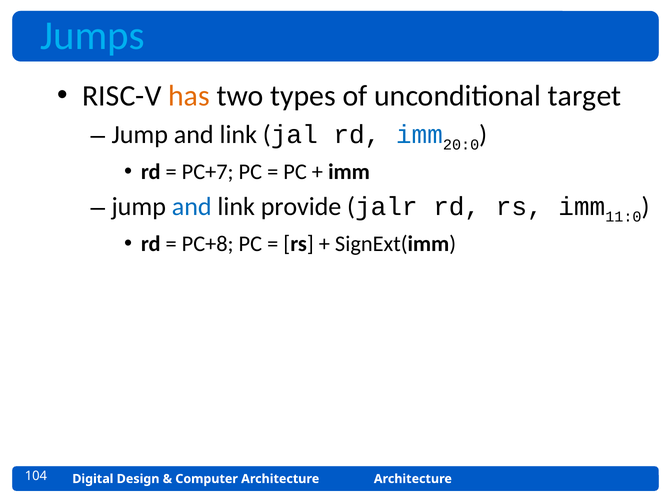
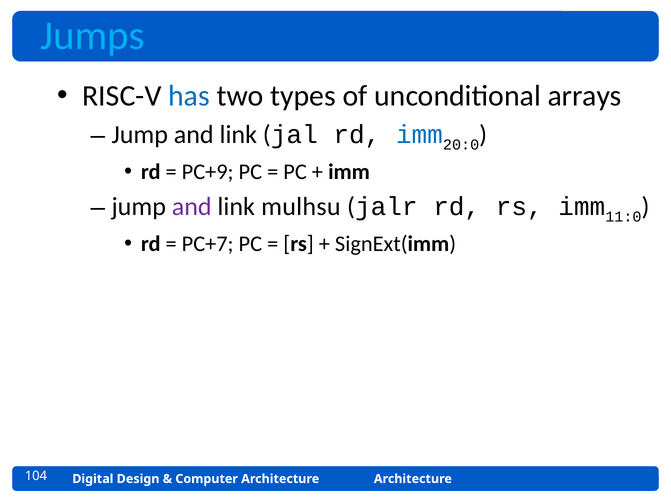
has colour: orange -> blue
target: target -> arrays
PC+7: PC+7 -> PC+9
and at (192, 207) colour: blue -> purple
provide: provide -> mulhsu
PC+8: PC+8 -> PC+7
